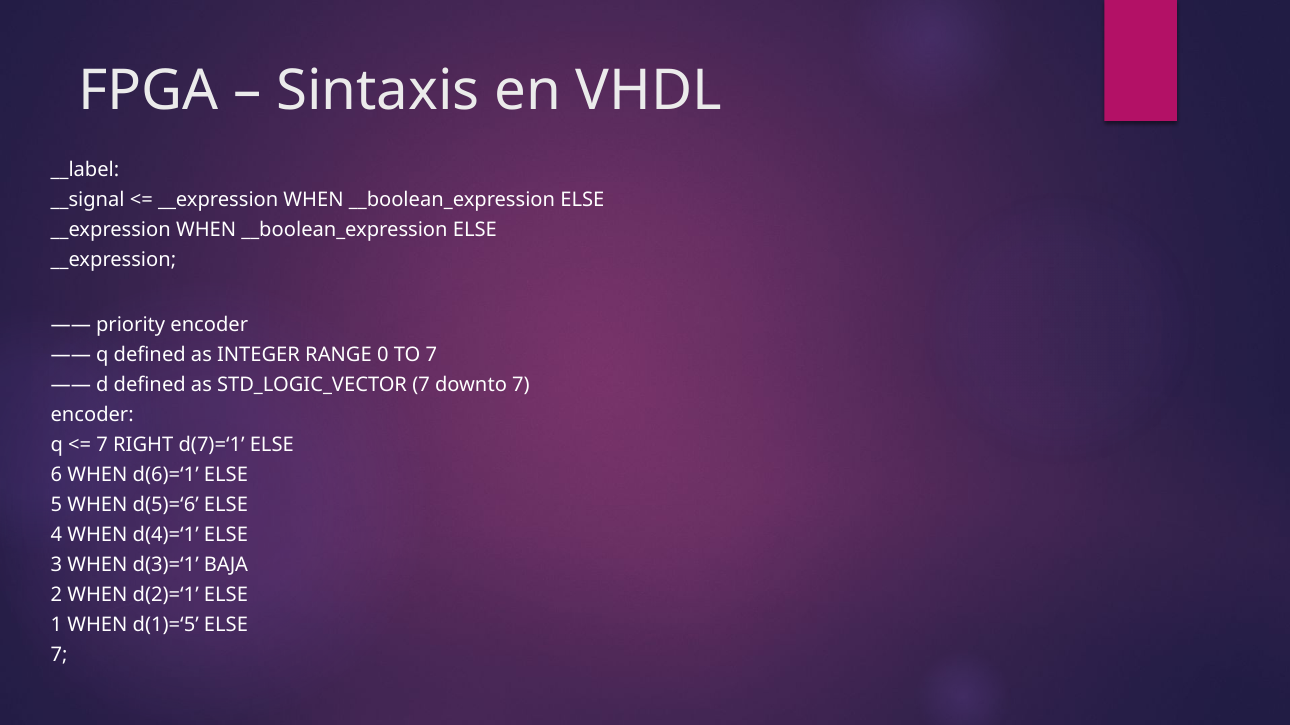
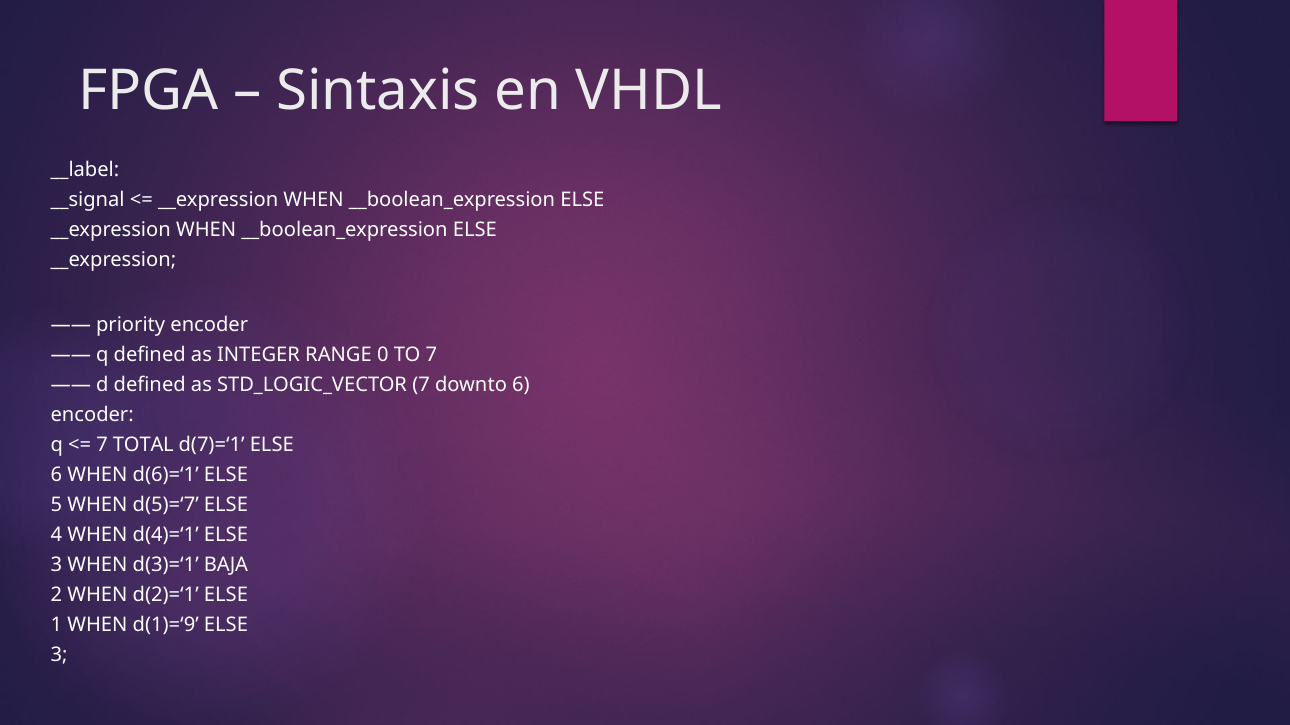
downto 7: 7 -> 6
RIGHT: RIGHT -> TOTAL
d(5)=‘6: d(5)=‘6 -> d(5)=‘7
d(1)=‘5: d(1)=‘5 -> d(1)=‘9
7 at (59, 656): 7 -> 3
